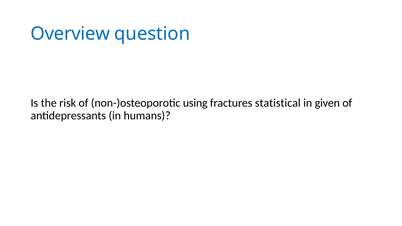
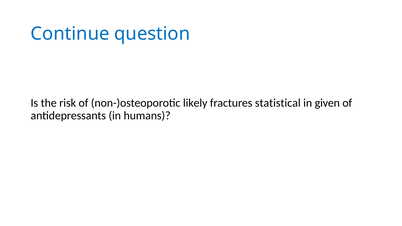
Overview: Overview -> Continue
using: using -> likely
